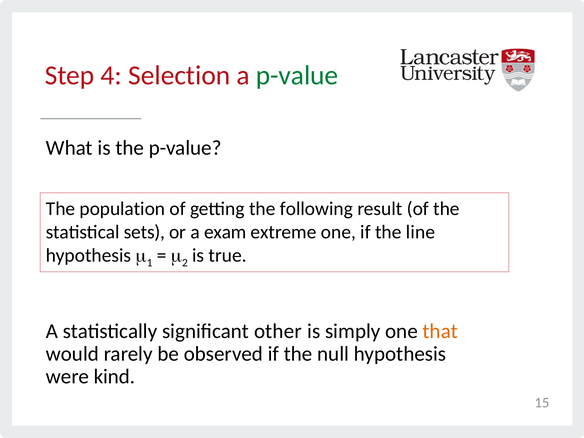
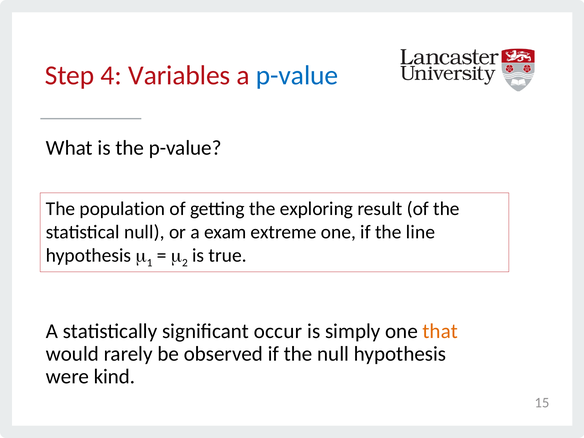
Selection: Selection -> Variables
p-value at (297, 75) colour: green -> blue
following: following -> exploring
statistical sets: sets -> null
other: other -> occur
